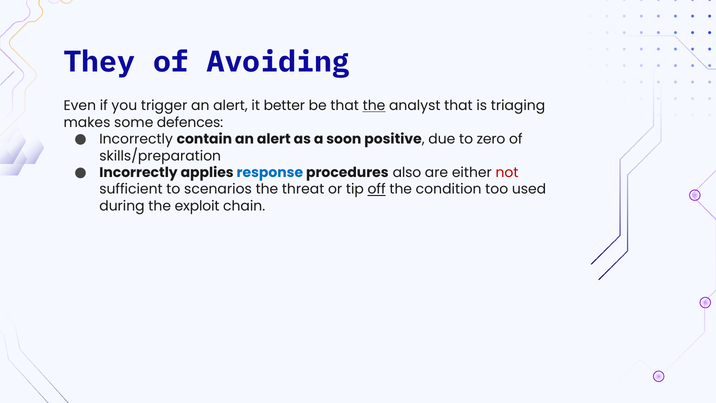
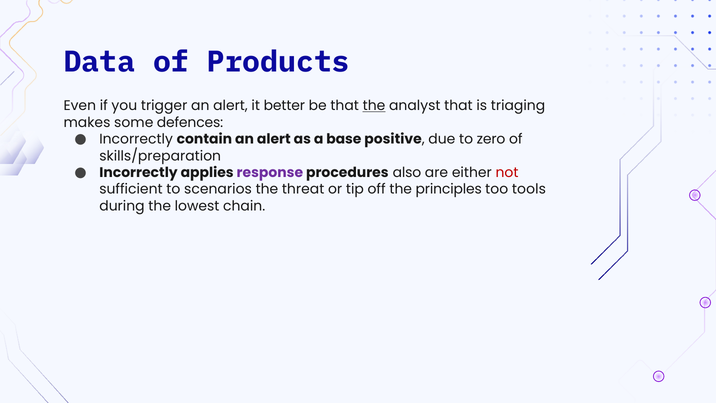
They: They -> Data
Avoiding: Avoiding -> Products
soon: soon -> base
response colour: blue -> purple
off underline: present -> none
condition: condition -> principles
used: used -> tools
exploit: exploit -> lowest
